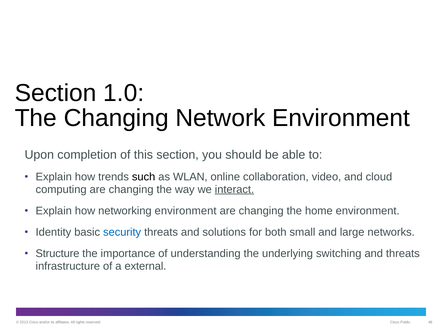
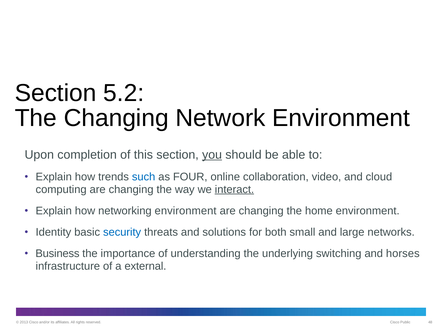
1.0: 1.0 -> 5.2
you underline: none -> present
such colour: black -> blue
WLAN: WLAN -> FOUR
Structure: Structure -> Business
and threats: threats -> horses
